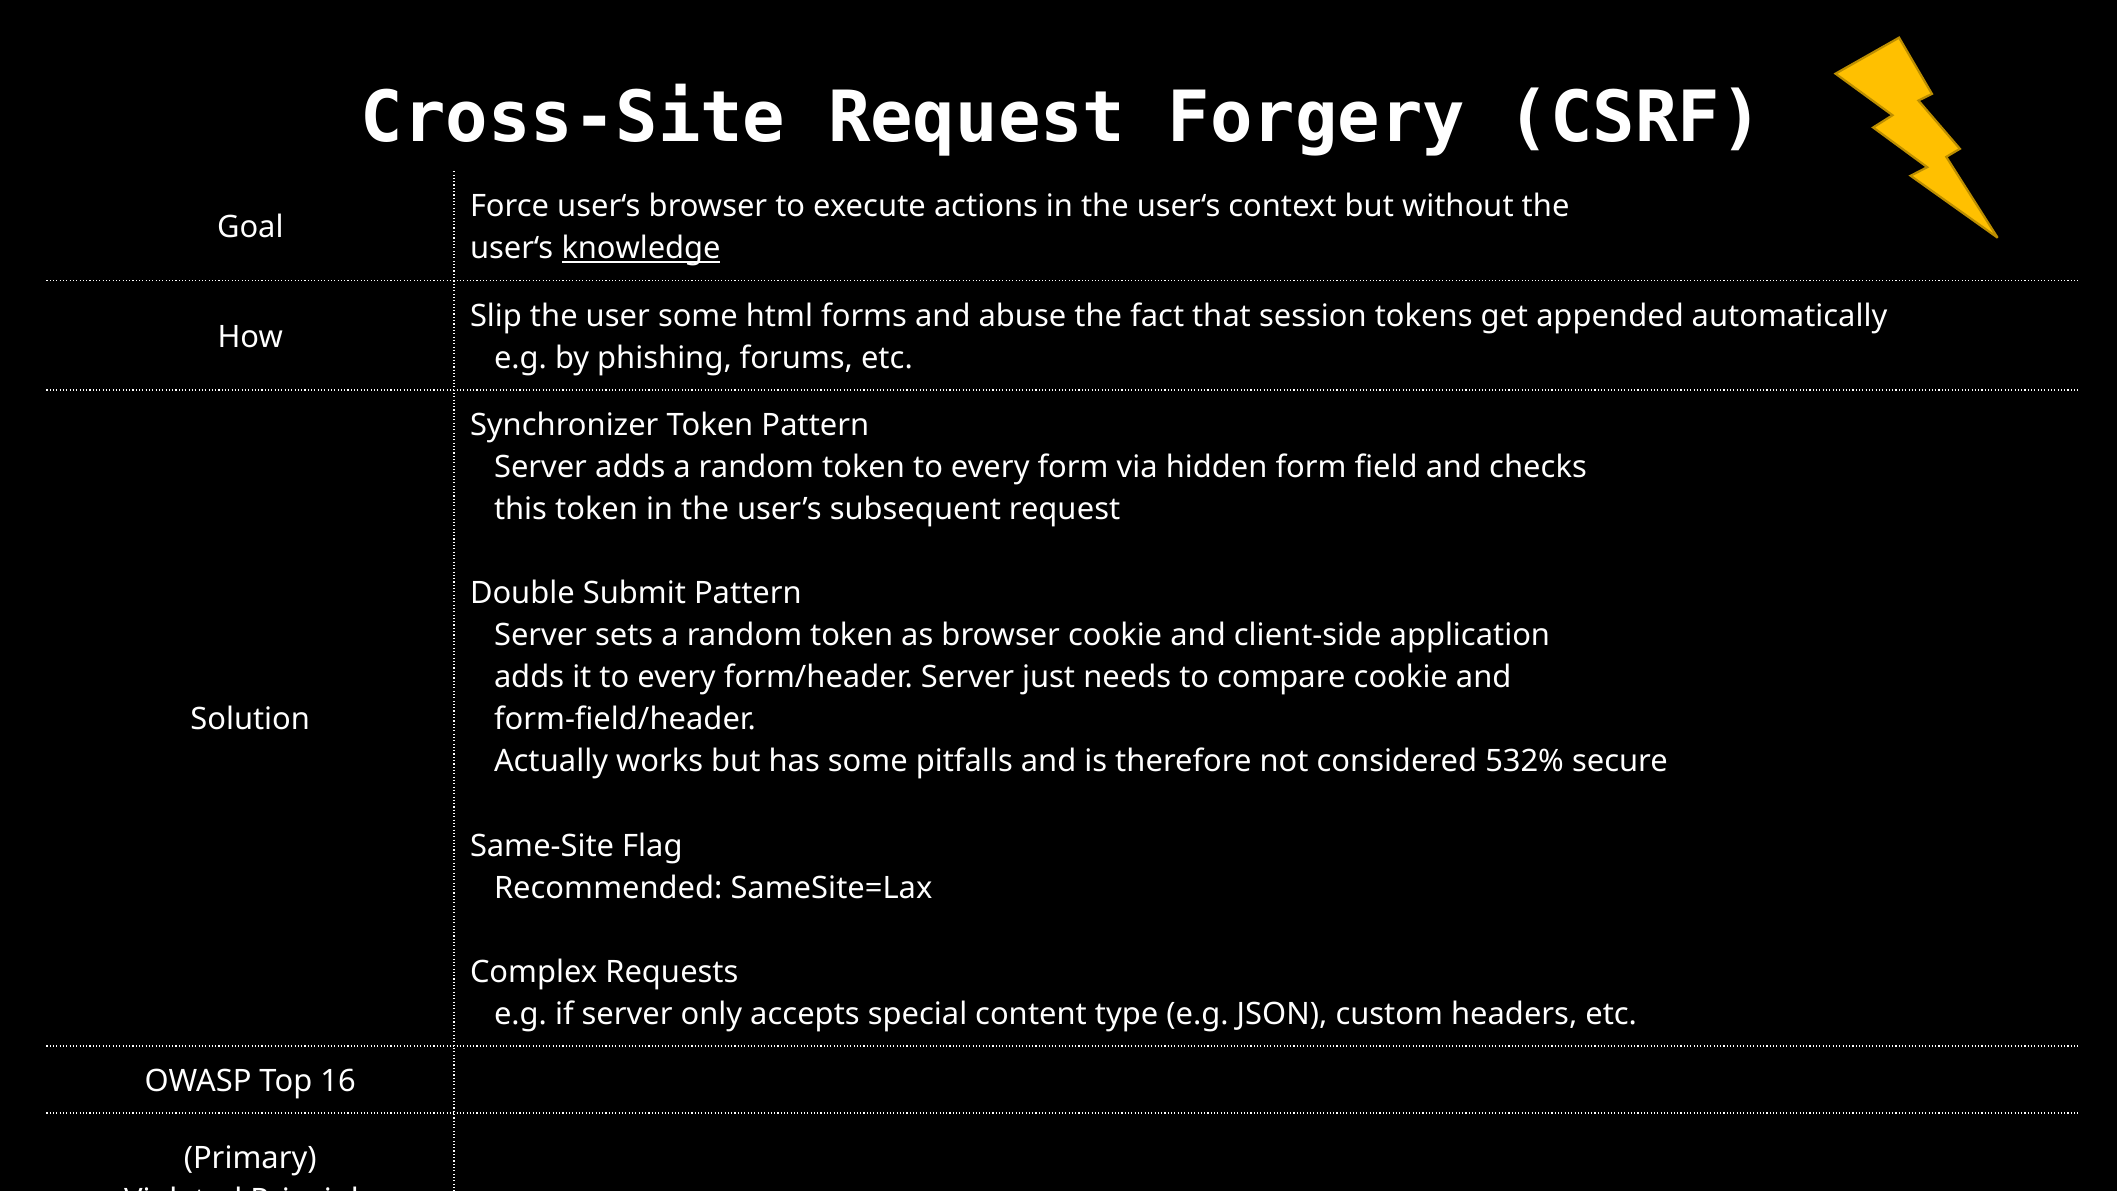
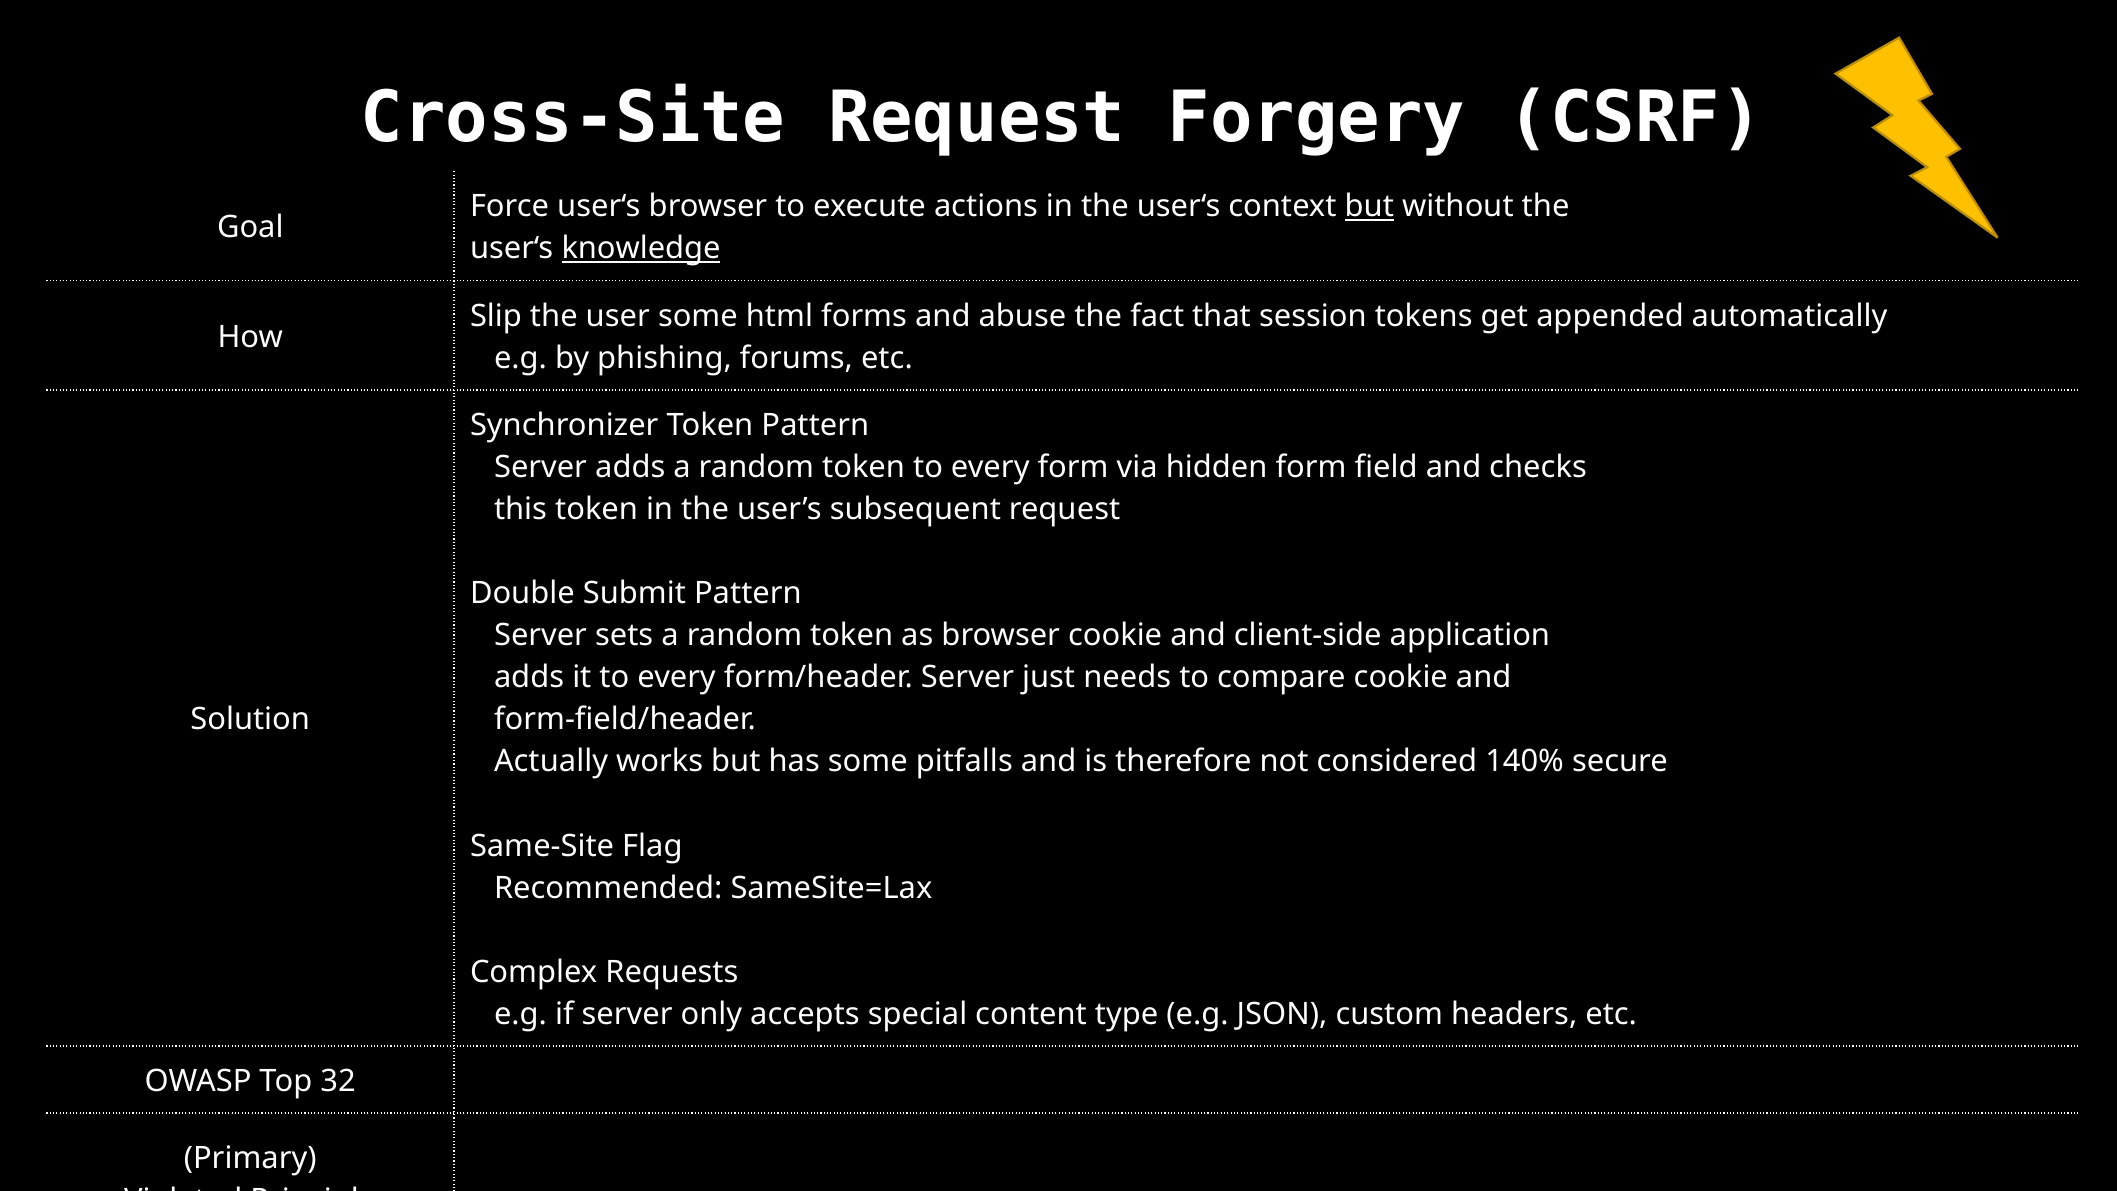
but at (1369, 207) underline: none -> present
532%: 532% -> 140%
16: 16 -> 32
